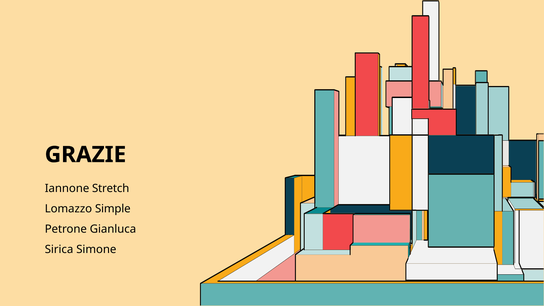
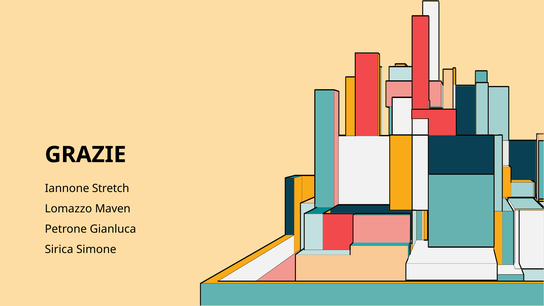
Simple: Simple -> Maven
